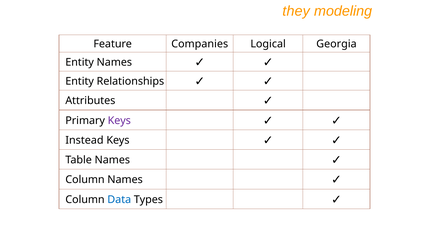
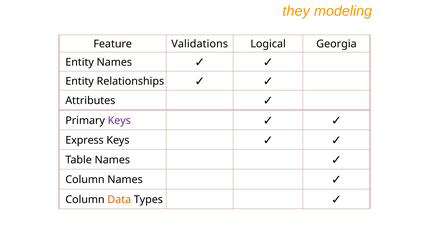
Companies: Companies -> Validations
Instead: Instead -> Express
Data colour: blue -> orange
